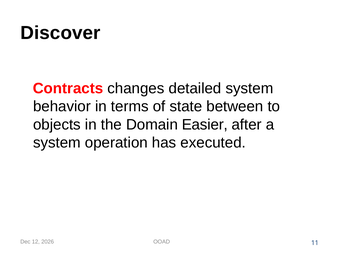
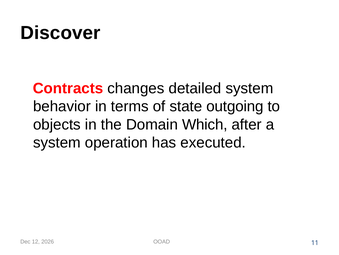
between: between -> outgoing
Easier: Easier -> Which
